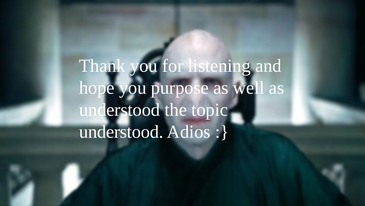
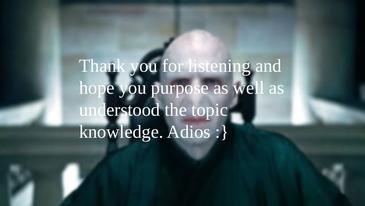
understood at (121, 131): understood -> knowledge
